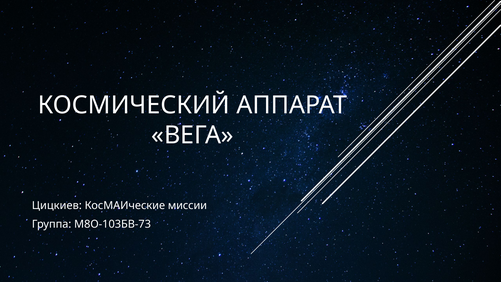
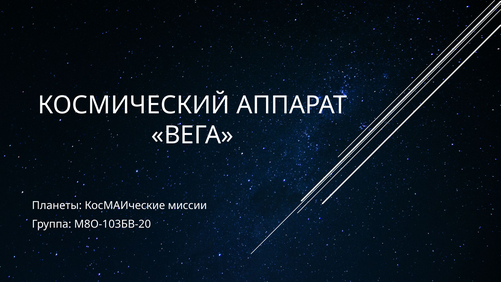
Цицкиев: Цицкиев -> Планеты
М8О-103БВ-73: М8О-103БВ-73 -> М8О-103БВ-20
